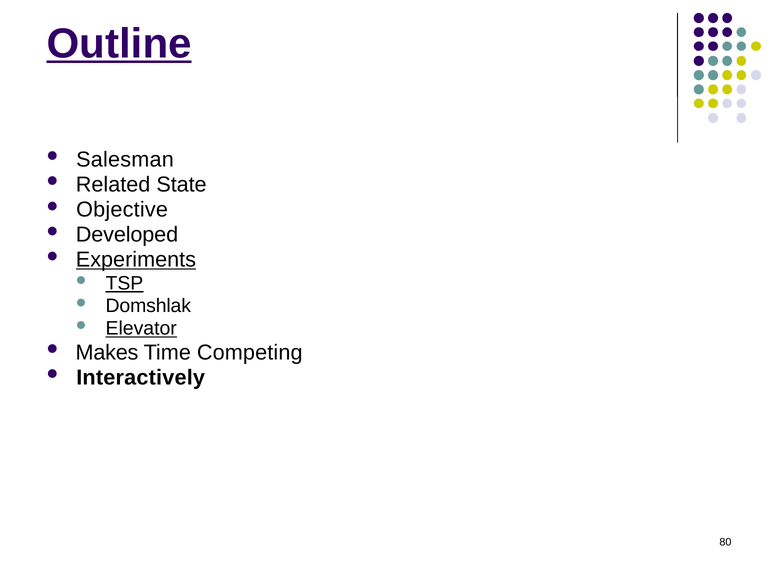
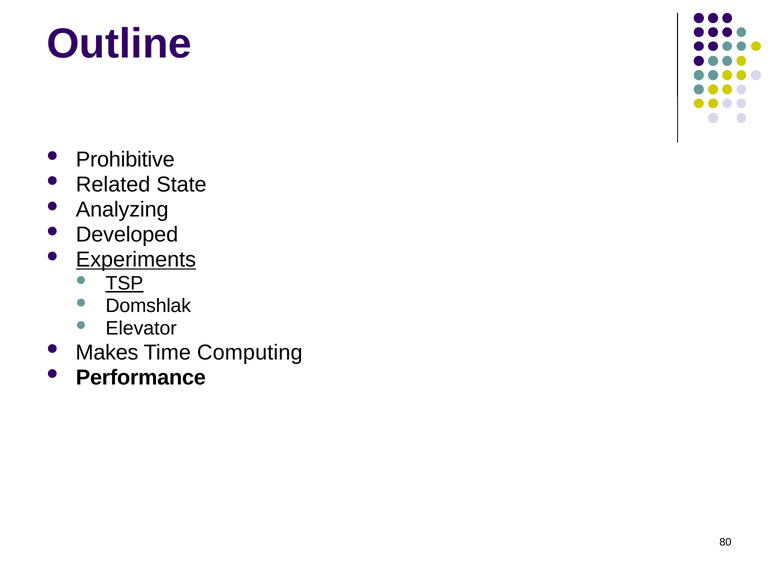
Outline underline: present -> none
Salesman: Salesman -> Prohibitive
Objective: Objective -> Analyzing
Elevator underline: present -> none
Competing: Competing -> Computing
Interactively: Interactively -> Performance
